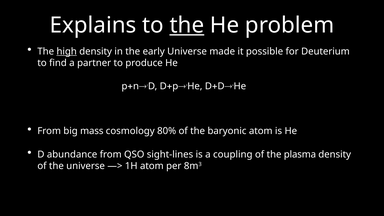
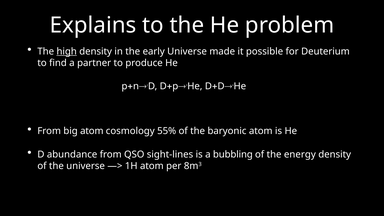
the at (187, 25) underline: present -> none
big mass: mass -> atom
80%: 80% -> 55%
coupling: coupling -> bubbling
plasma: plasma -> energy
